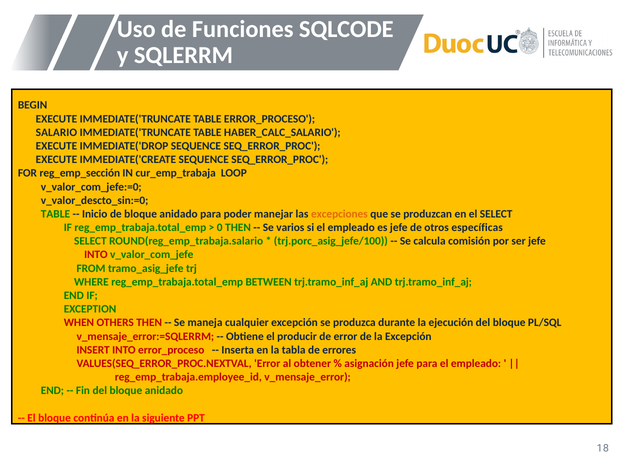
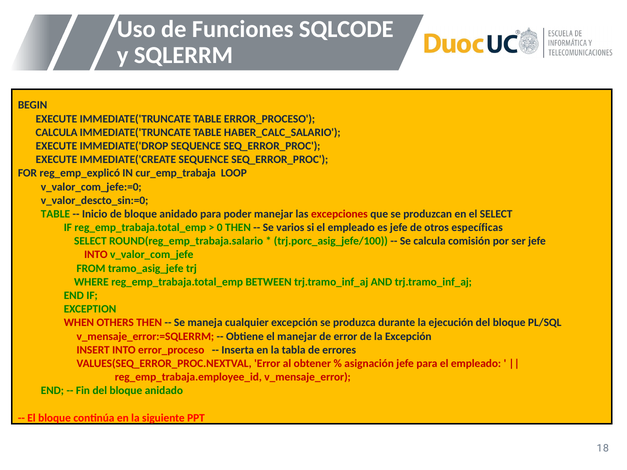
SALARIO at (56, 132): SALARIO -> CALCULA
reg_emp_sección: reg_emp_sección -> reg_emp_explicó
excepciones colour: orange -> red
el producir: producir -> manejar
